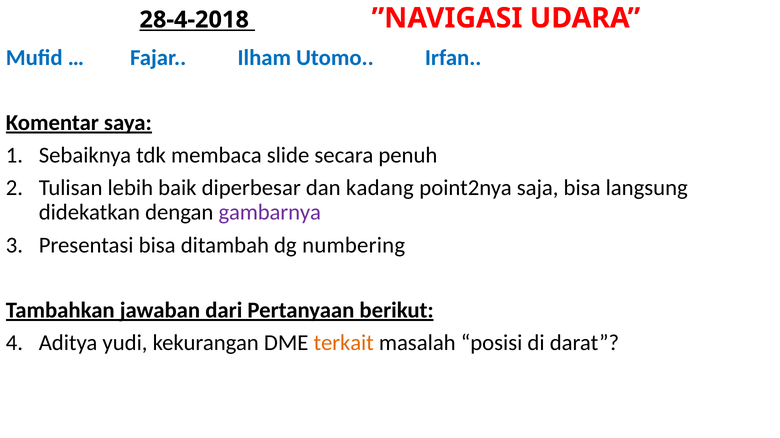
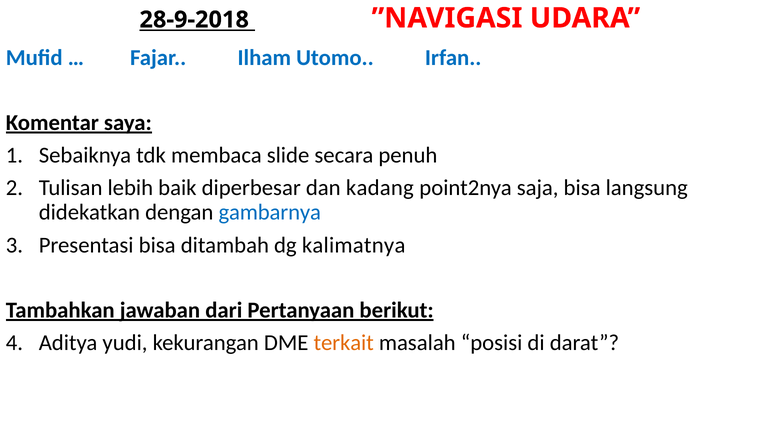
28-4-2018: 28-4-2018 -> 28-9-2018
gambarnya colour: purple -> blue
numbering: numbering -> kalimatnya
